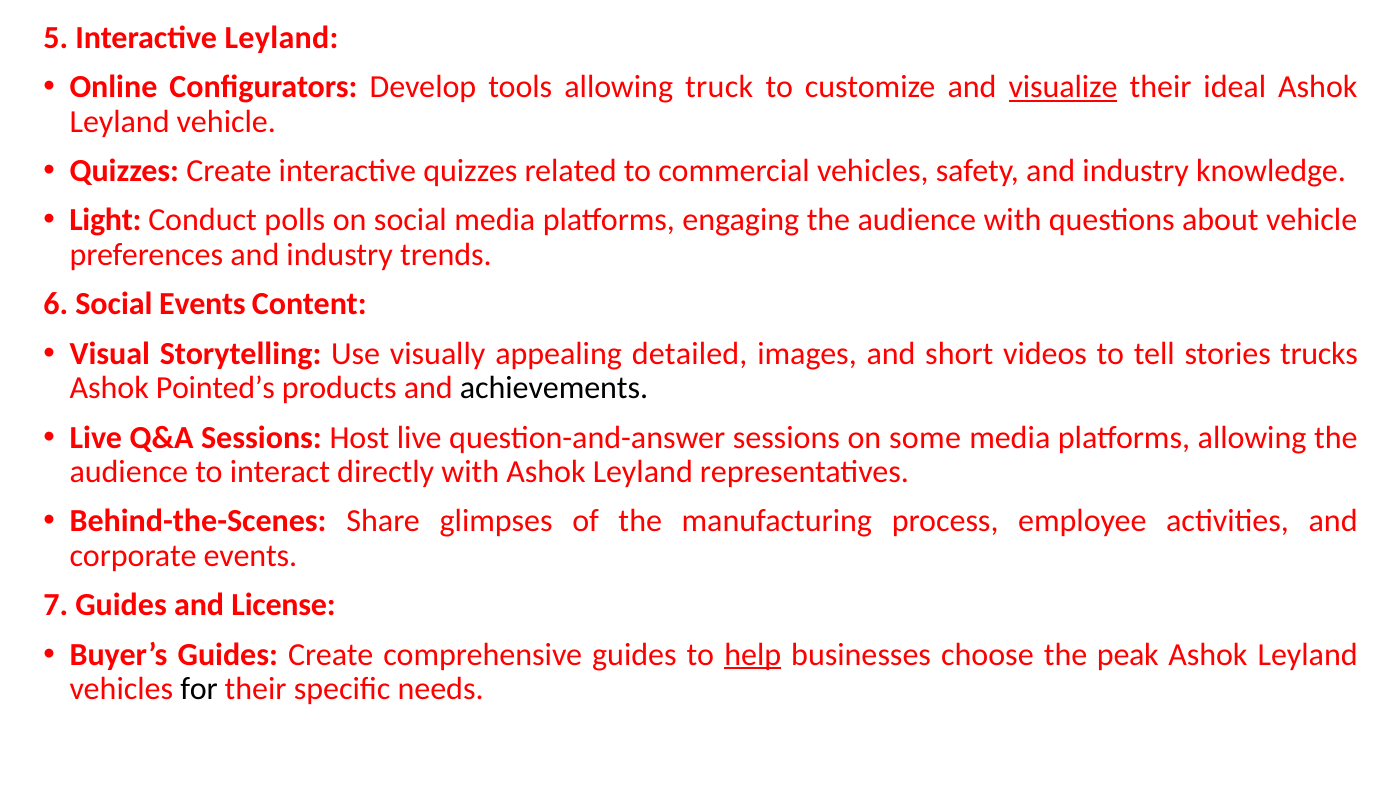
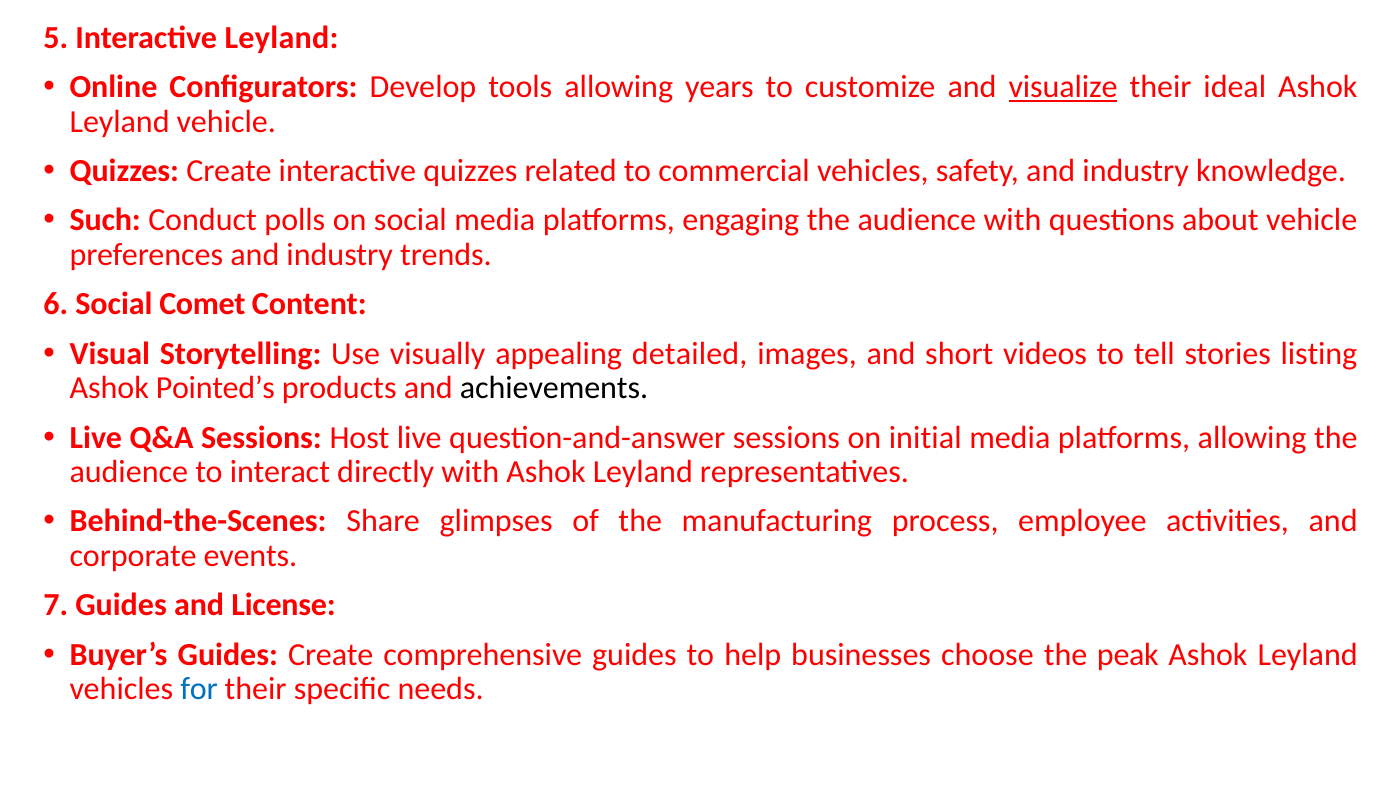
truck: truck -> years
Light: Light -> Such
Social Events: Events -> Comet
trucks: trucks -> listing
some: some -> initial
help underline: present -> none
for colour: black -> blue
